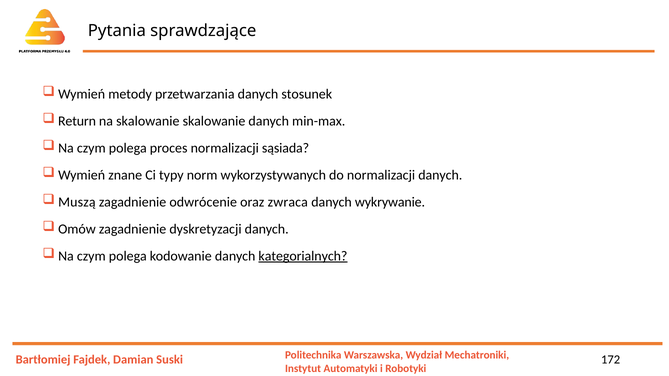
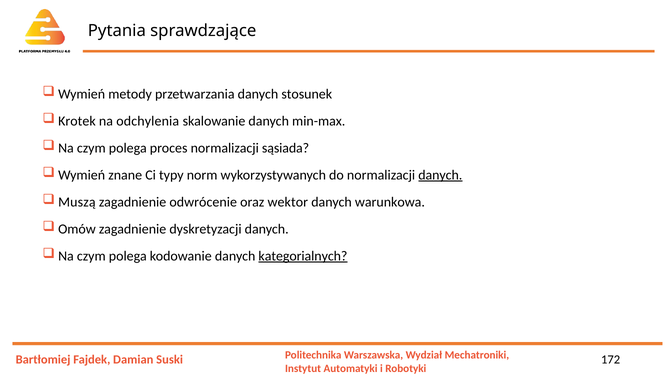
Return: Return -> Krotek
na skalowanie: skalowanie -> odchylenia
danych at (440, 175) underline: none -> present
zwraca: zwraca -> wektor
wykrywanie: wykrywanie -> warunkowa
